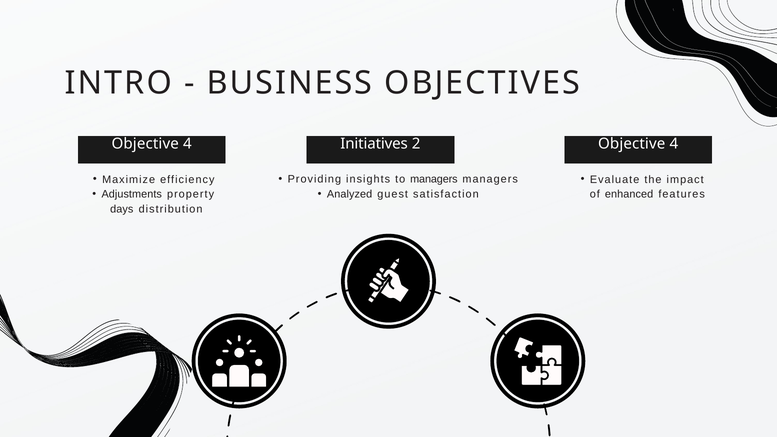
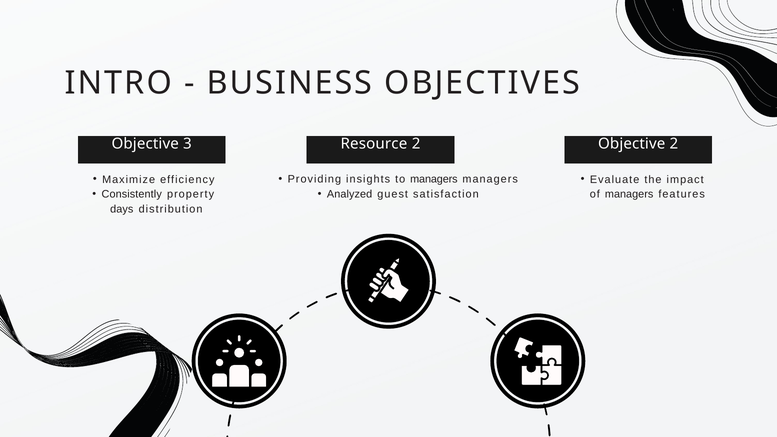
4 at (187, 144): 4 -> 3
Initiatives: Initiatives -> Resource
4 at (674, 144): 4 -> 2
Adjustments: Adjustments -> Consistently
of enhanced: enhanced -> managers
